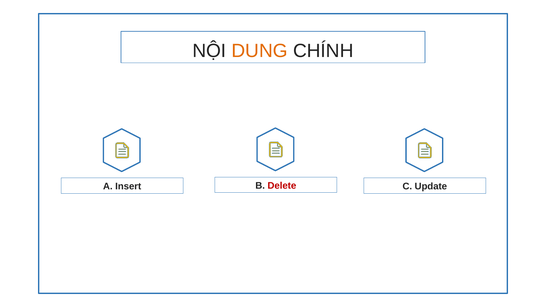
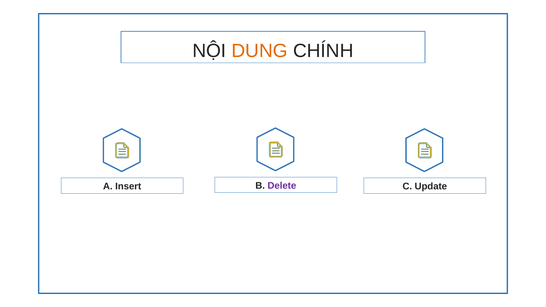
Delete colour: red -> purple
